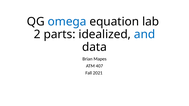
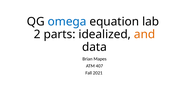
and colour: blue -> orange
